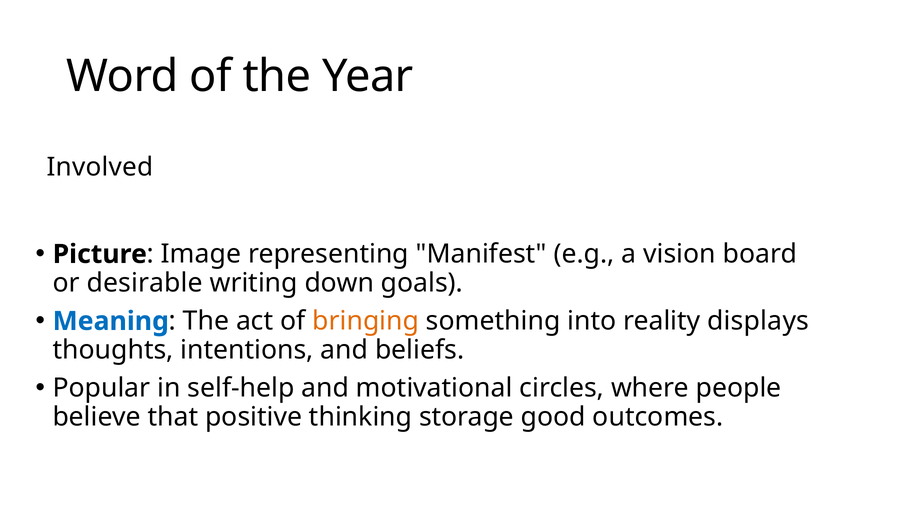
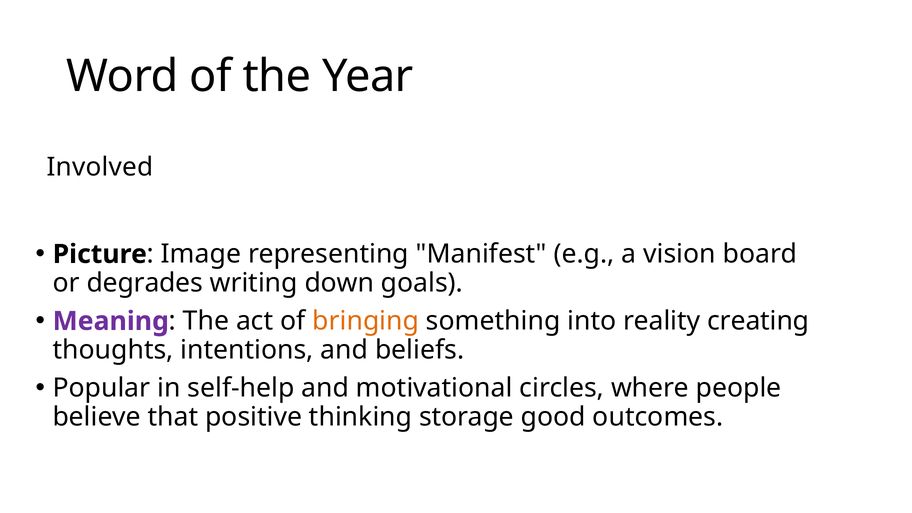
desirable: desirable -> degrades
Meaning colour: blue -> purple
displays: displays -> creating
